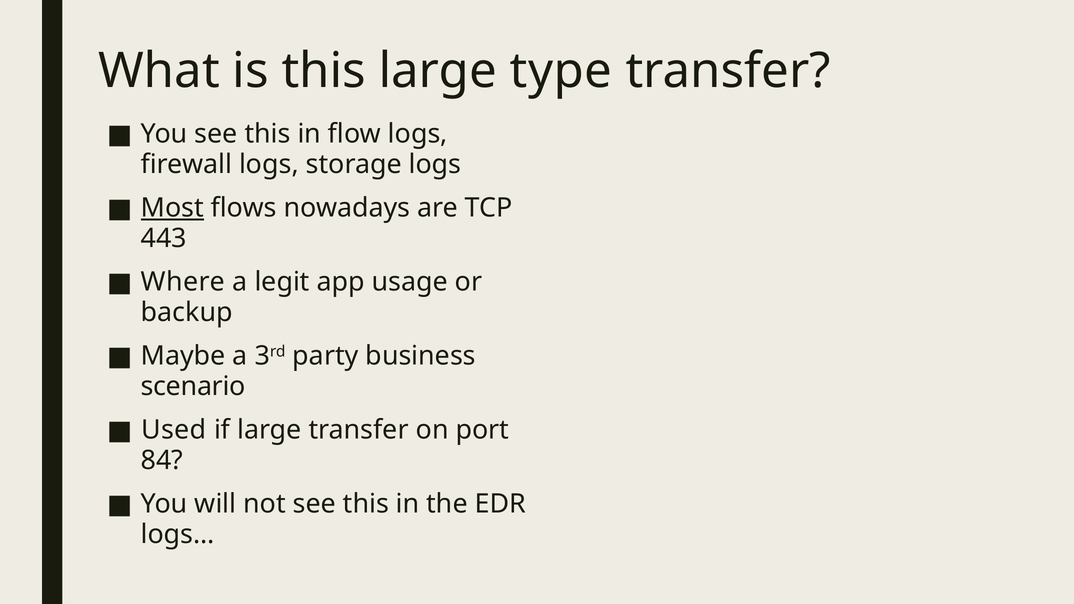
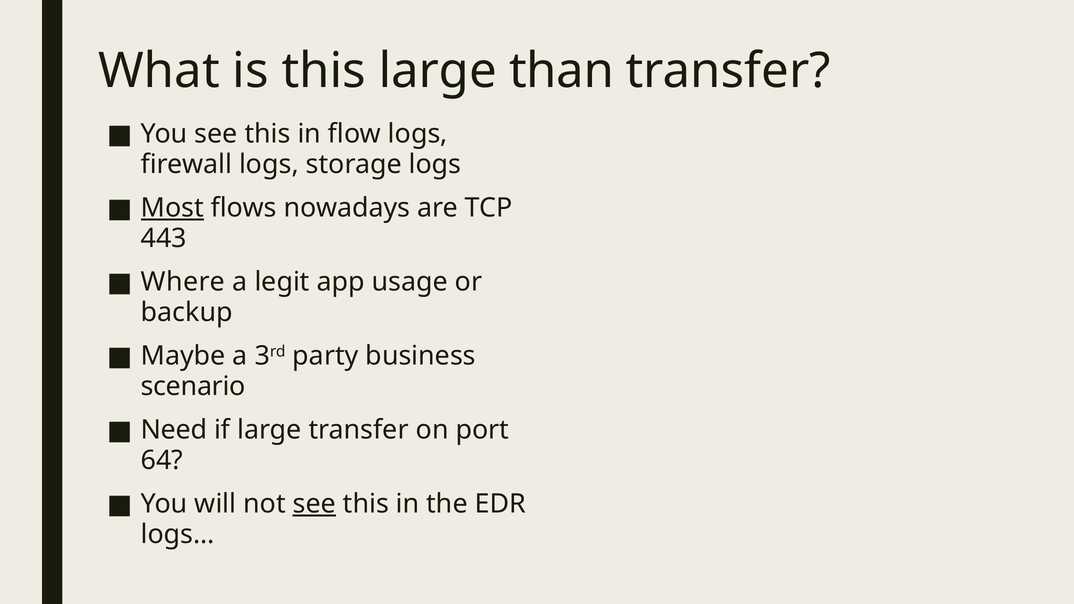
type: type -> than
Used: Used -> Need
84: 84 -> 64
see at (314, 504) underline: none -> present
